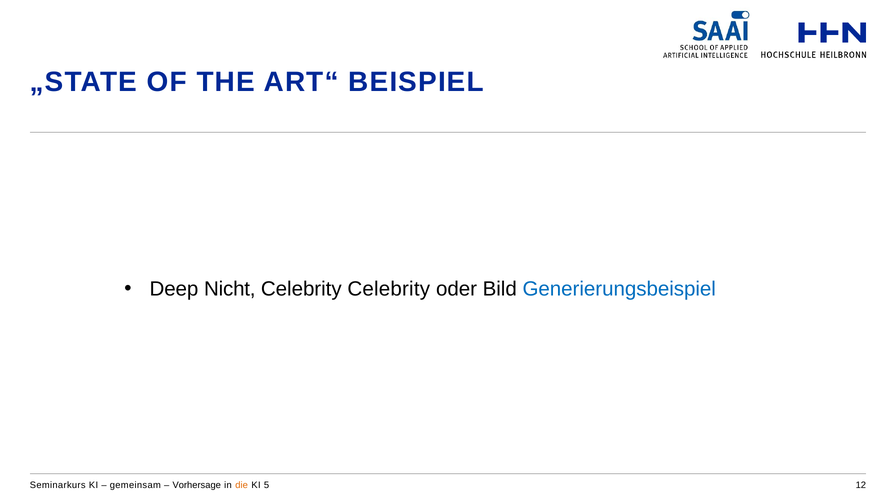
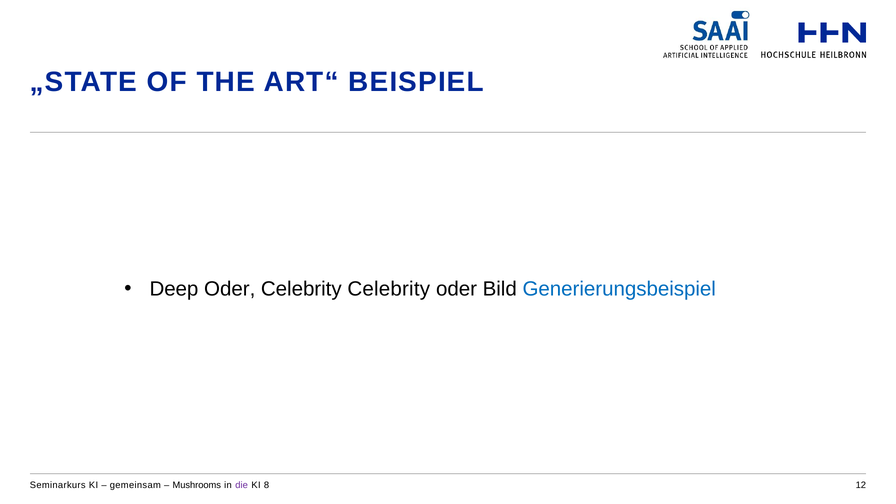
Deep Nicht: Nicht -> Oder
Vorhersage: Vorhersage -> Mushrooms
die colour: orange -> purple
5: 5 -> 8
